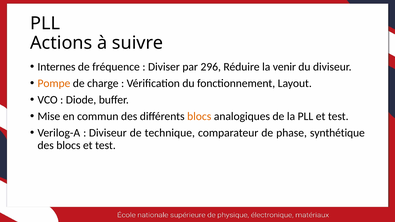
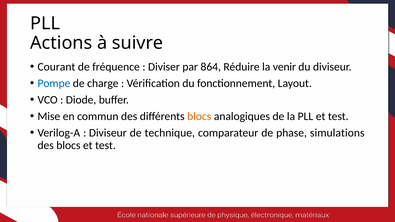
Internes: Internes -> Courant
296: 296 -> 864
Pompe colour: orange -> blue
synthétique: synthétique -> simulations
